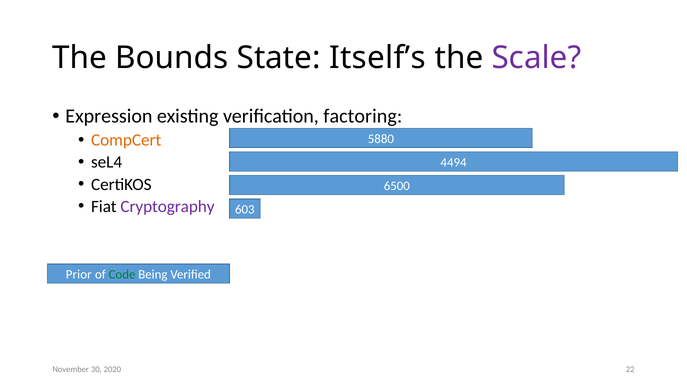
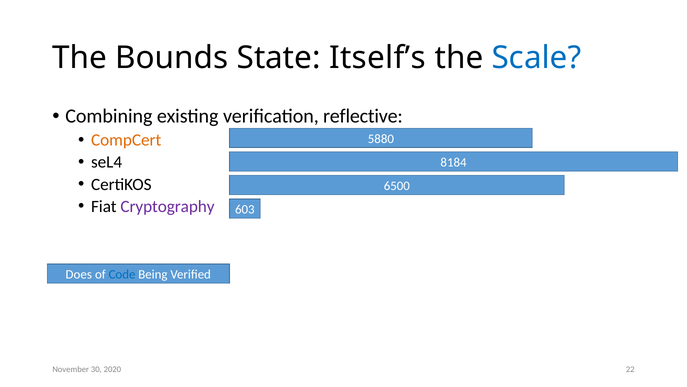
Scale colour: purple -> blue
Expression: Expression -> Combining
factoring: factoring -> reflective
4494: 4494 -> 8184
Prior: Prior -> Does
Code colour: green -> blue
